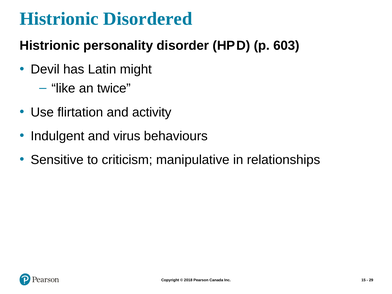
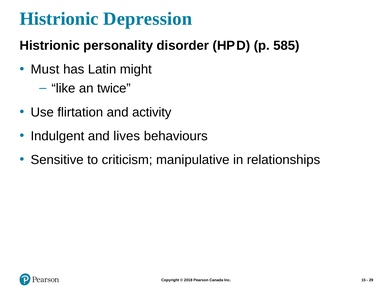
Disordered: Disordered -> Depression
603: 603 -> 585
Devil: Devil -> Must
virus: virus -> lives
